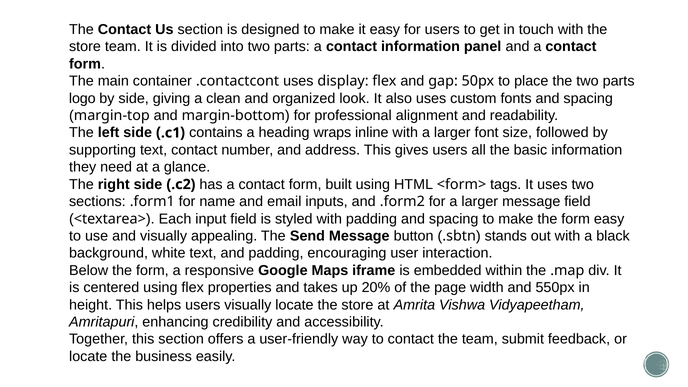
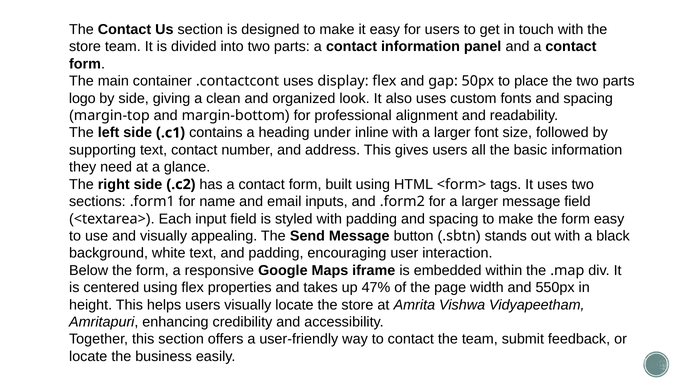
wraps: wraps -> under
20%: 20% -> 47%
